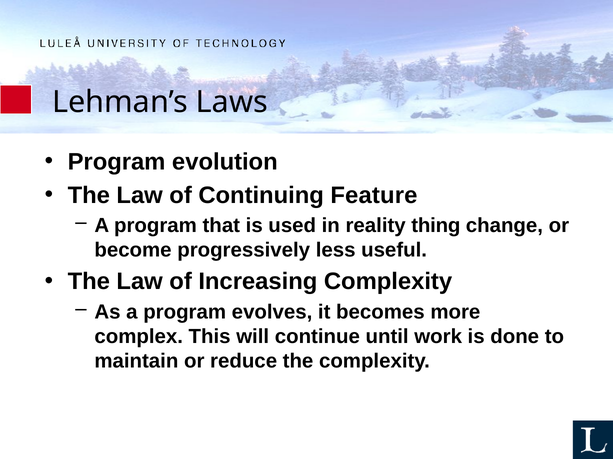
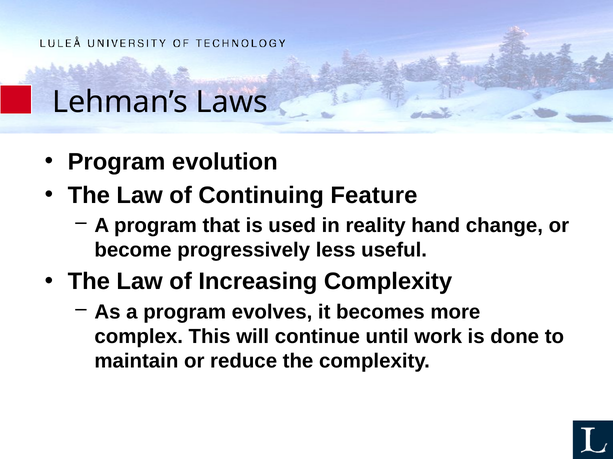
thing: thing -> hand
